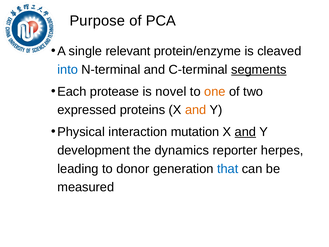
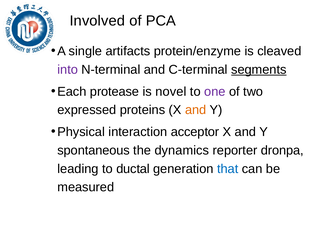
Purpose: Purpose -> Involved
relevant: relevant -> artifacts
into colour: blue -> purple
one colour: orange -> purple
mutation: mutation -> acceptor
and at (245, 132) underline: present -> none
development: development -> spontaneous
herpes: herpes -> dronpa
donor: donor -> ductal
